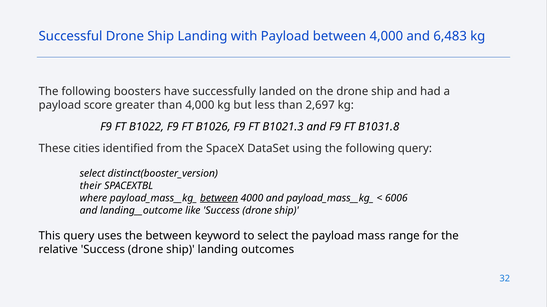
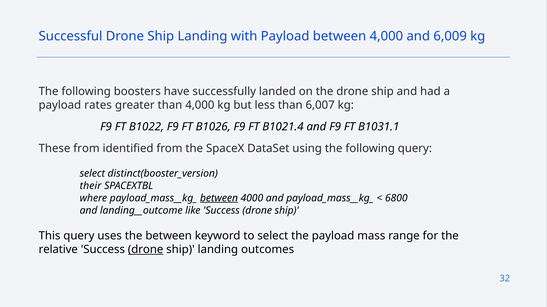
6,483: 6,483 -> 6,009
score: score -> rates
2,697: 2,697 -> 6,007
B1021.3: B1021.3 -> B1021.4
B1031.8: B1031.8 -> B1031.1
These cities: cities -> from
6006: 6006 -> 6800
drone at (146, 250) underline: none -> present
